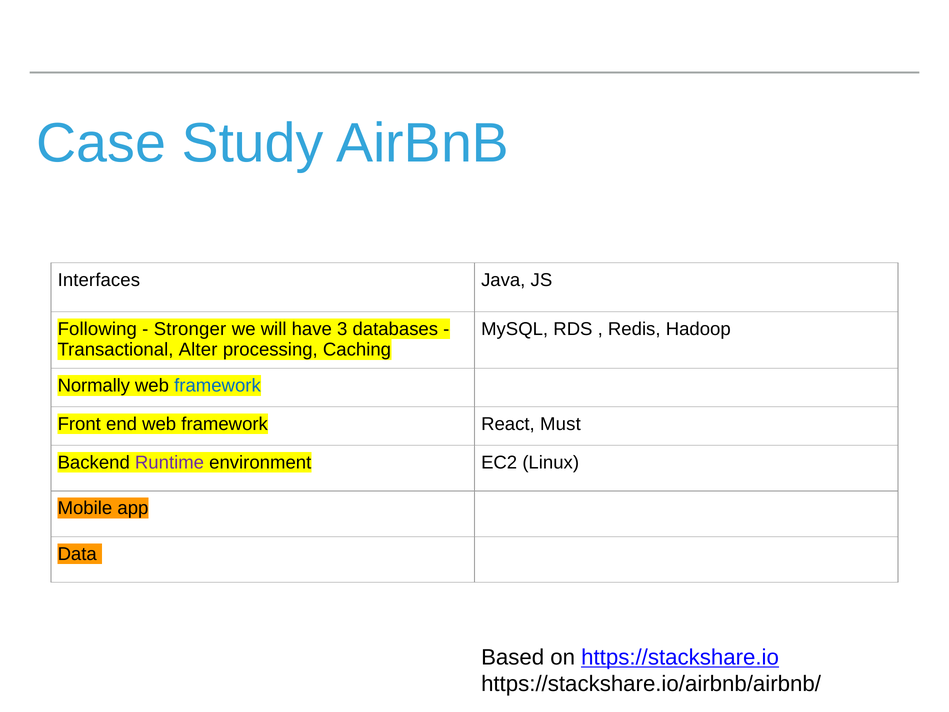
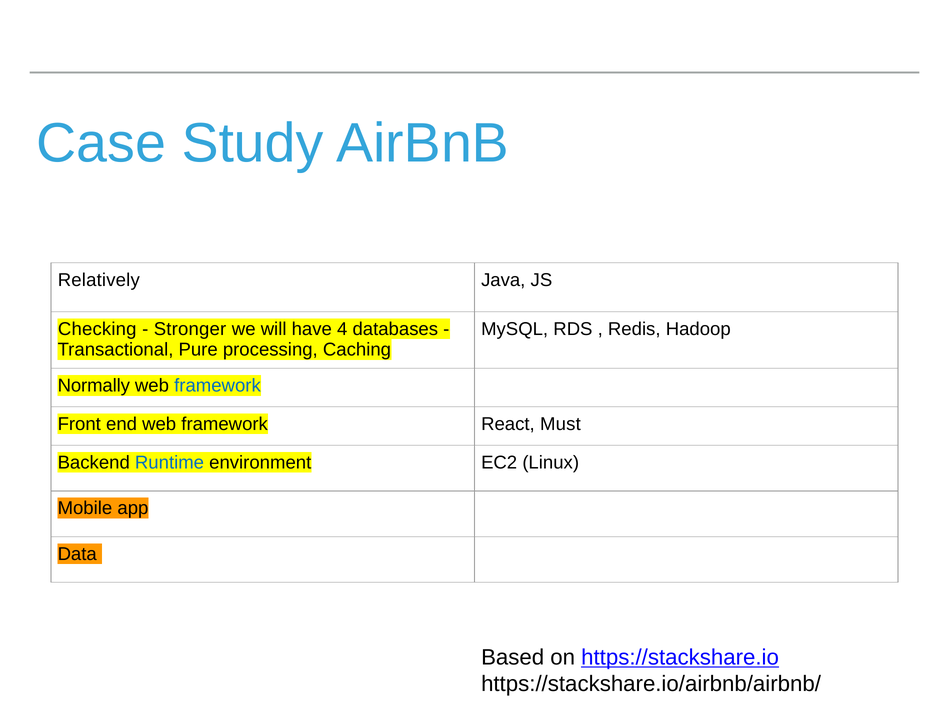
Interfaces: Interfaces -> Relatively
Following: Following -> Checking
3: 3 -> 4
Alter: Alter -> Pure
Runtime colour: purple -> blue
